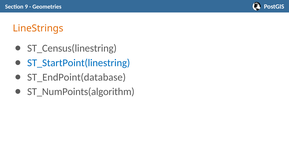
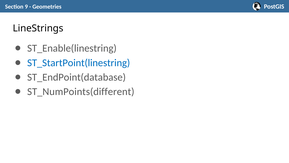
LineStrings colour: orange -> black
ST_Census(linestring: ST_Census(linestring -> ST_Enable(linestring
ST_NumPoints(algorithm: ST_NumPoints(algorithm -> ST_NumPoints(different
